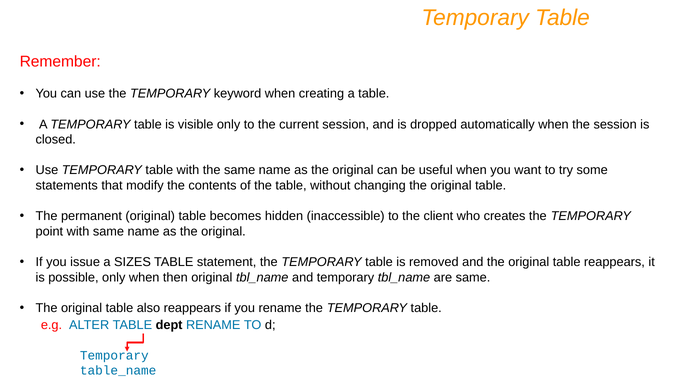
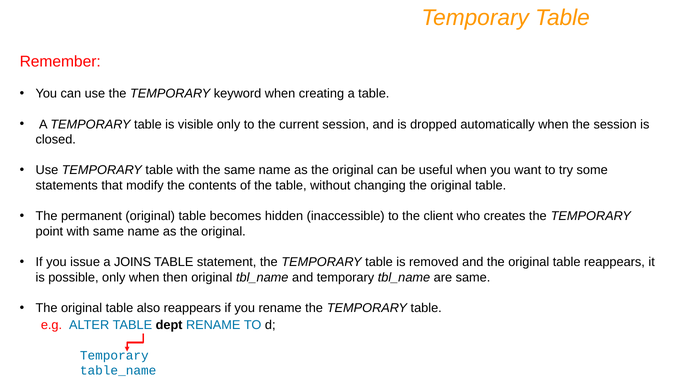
SIZES: SIZES -> JOINS
